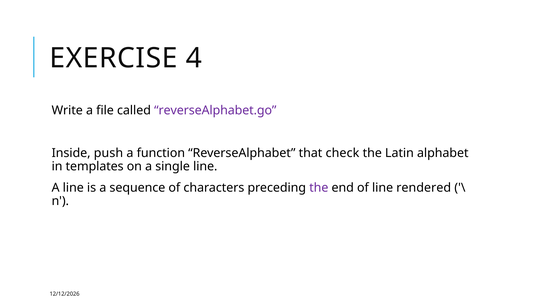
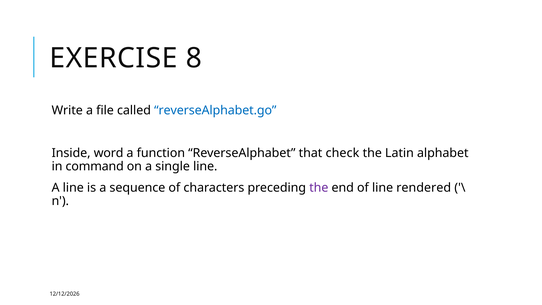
4: 4 -> 8
reverseAlphabet.go colour: purple -> blue
push: push -> word
templates: templates -> command
